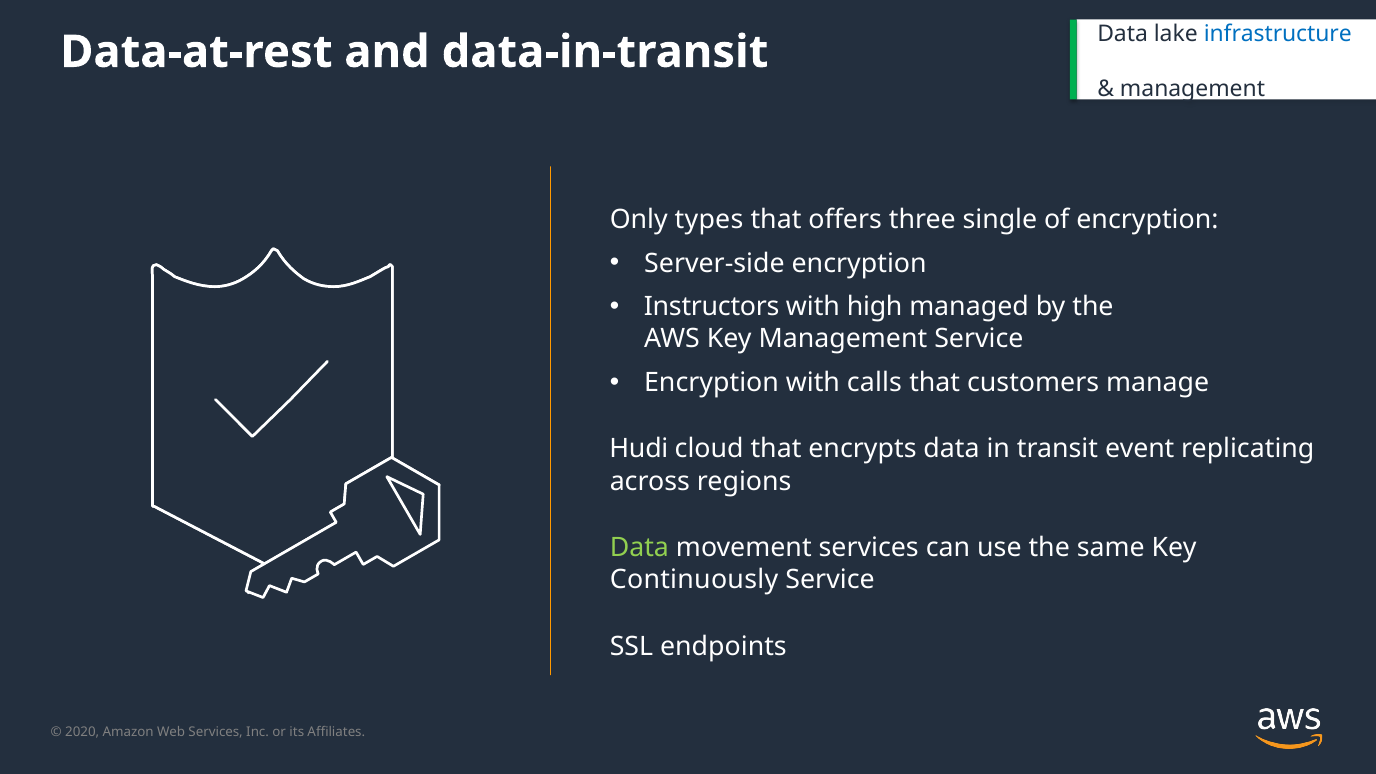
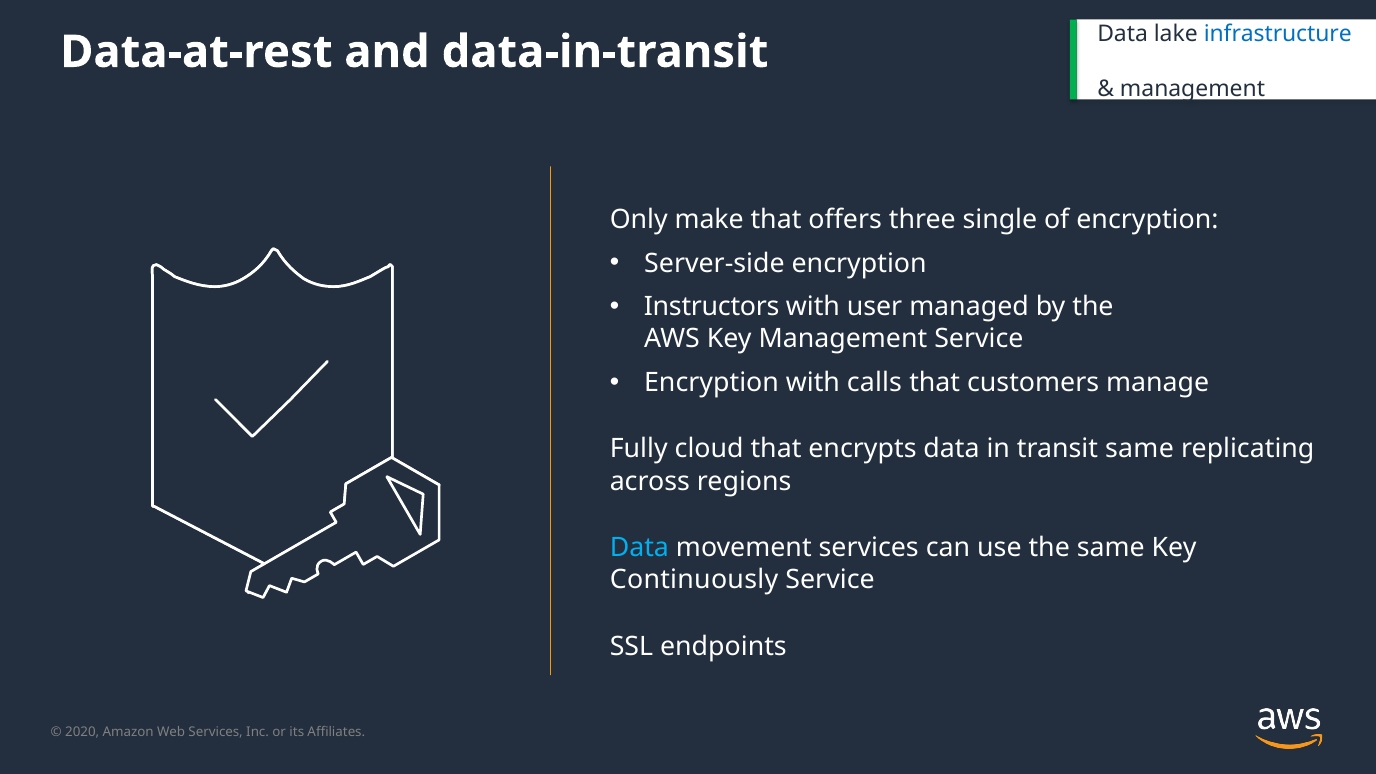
types: types -> make
high: high -> user
Hudi: Hudi -> Fully
transit event: event -> same
Data at (639, 548) colour: light green -> light blue
